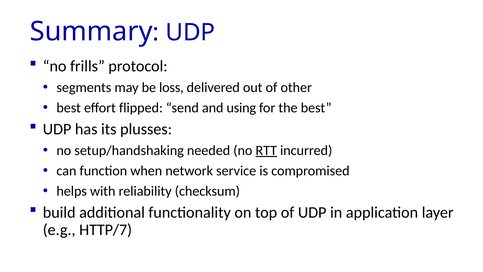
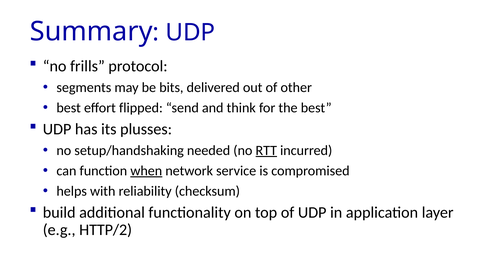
loss: loss -> bits
using: using -> think
when underline: none -> present
HTTP/7: HTTP/7 -> HTTP/2
